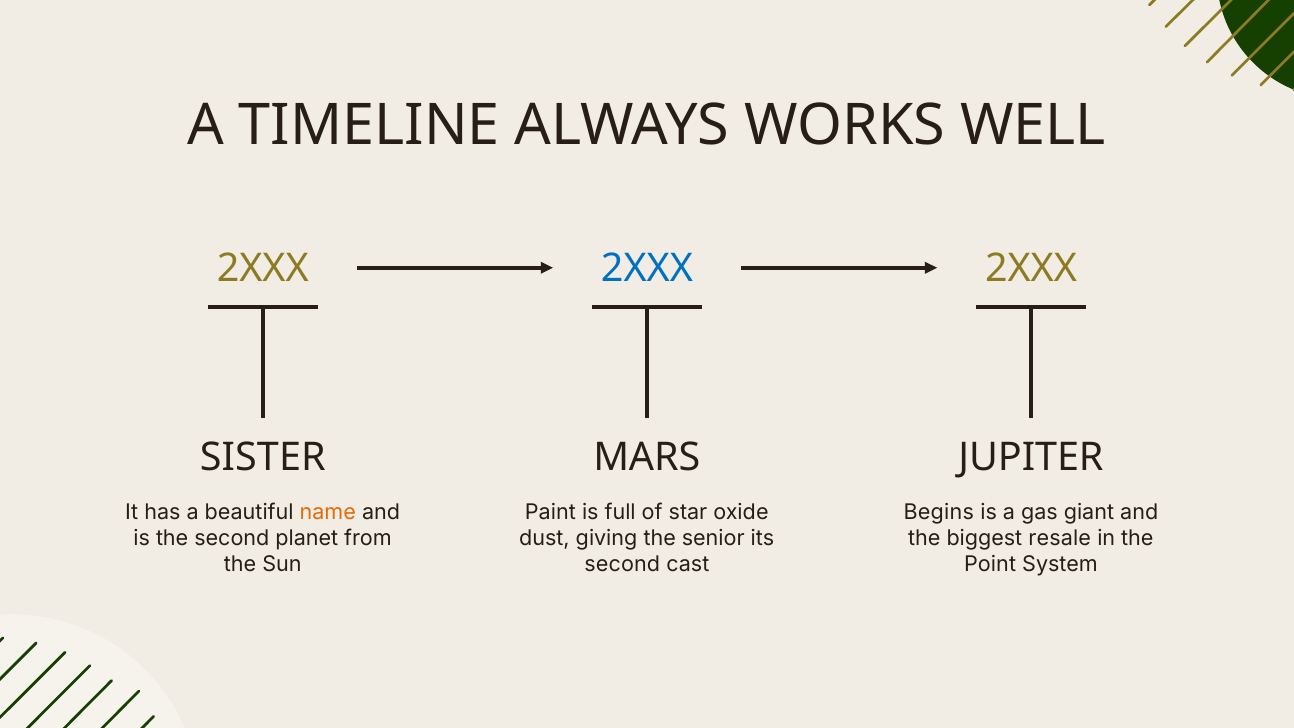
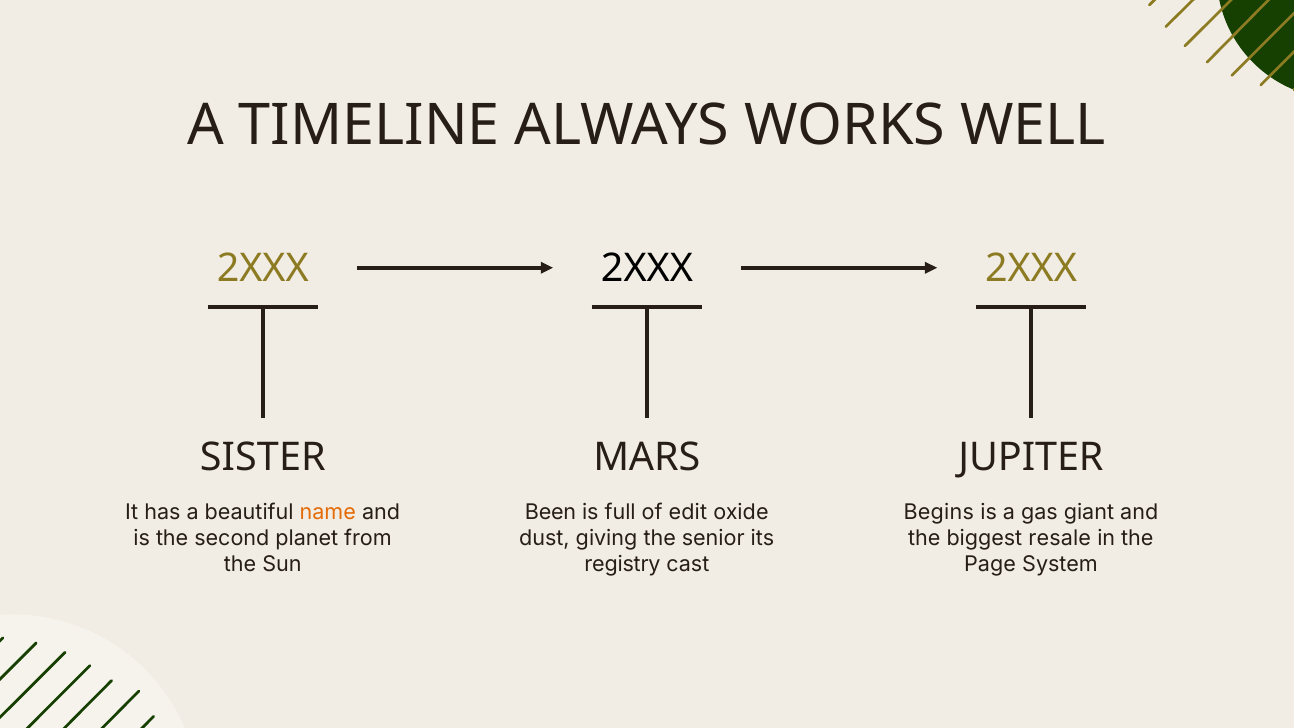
2XXX at (647, 268) colour: blue -> black
Paint: Paint -> Been
star: star -> edit
second at (622, 565): second -> registry
Point: Point -> Page
